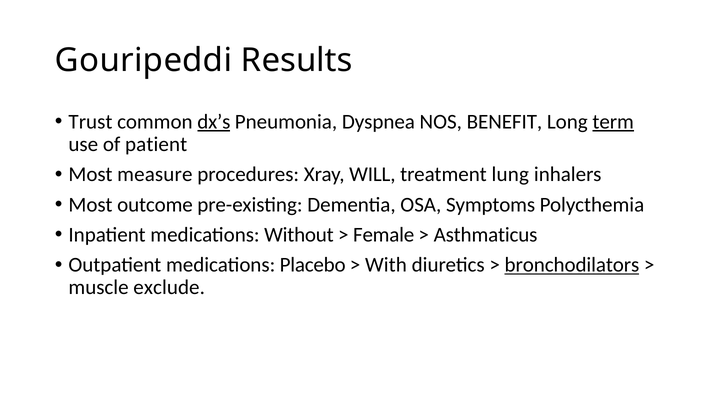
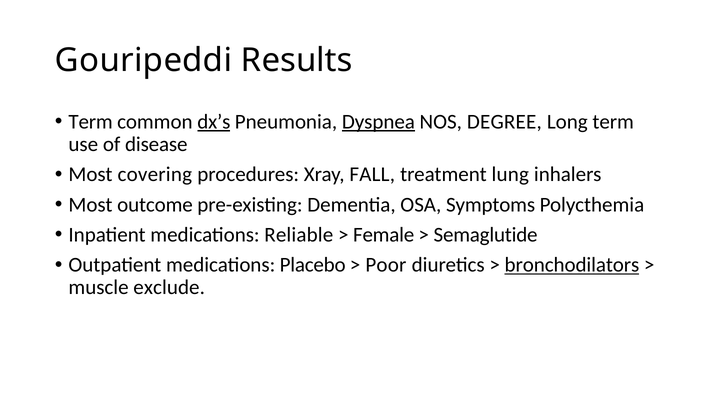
Trust at (90, 122): Trust -> Term
Dyspnea underline: none -> present
BENEFIT: BENEFIT -> DEGREE
term at (613, 122) underline: present -> none
patient: patient -> disease
measure: measure -> covering
WILL: WILL -> FALL
Without: Without -> Reliable
Asthmaticus: Asthmaticus -> Semaglutide
With: With -> Poor
